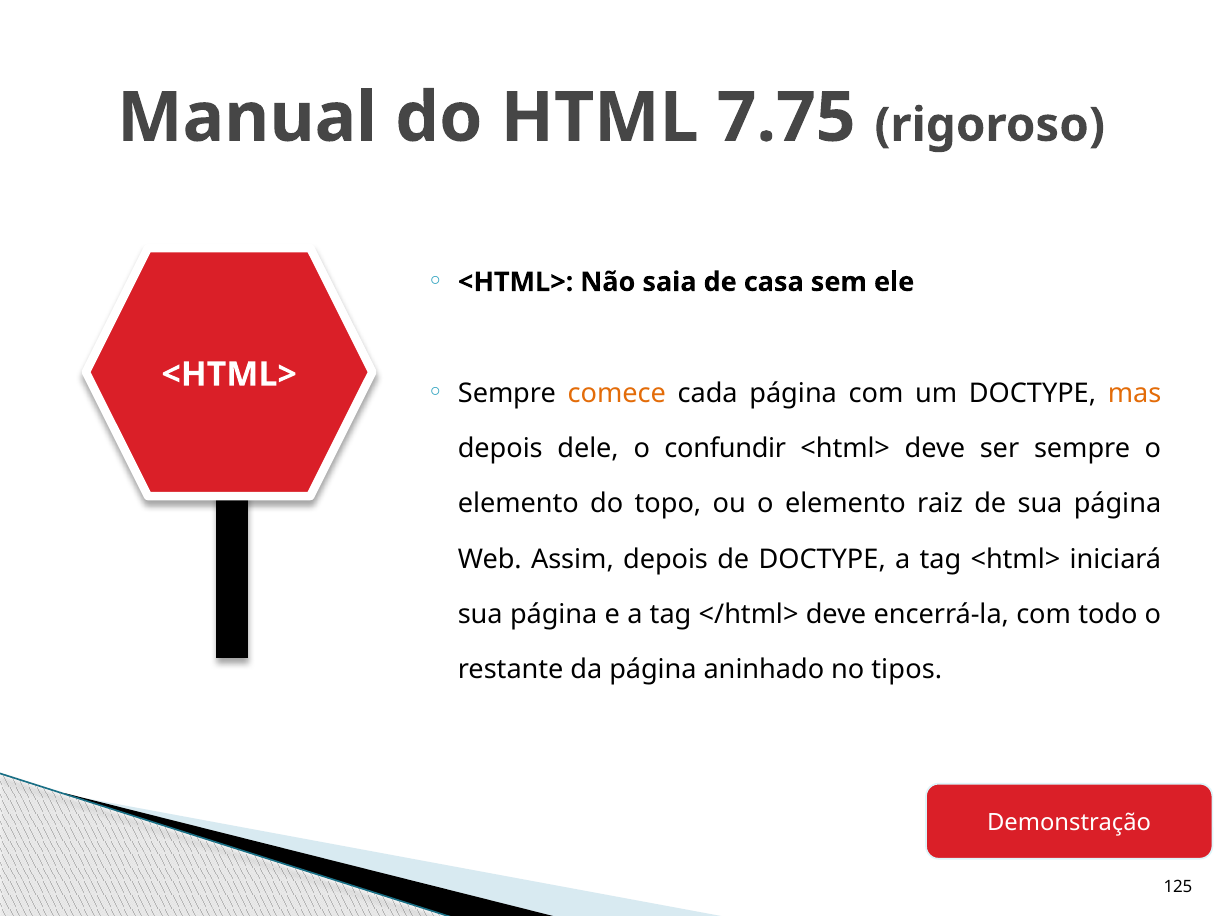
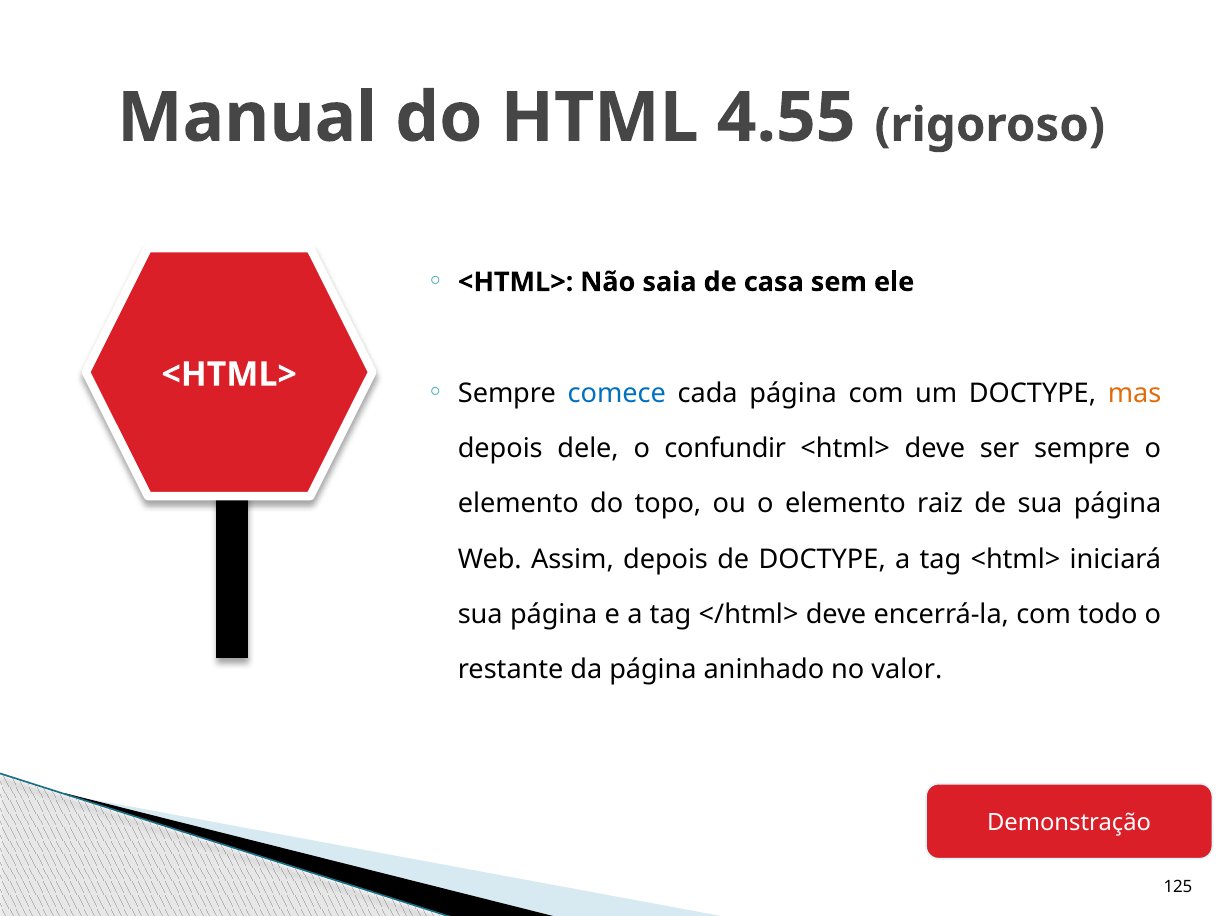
7.75: 7.75 -> 4.55
comece colour: orange -> blue
tipos: tipos -> valor
